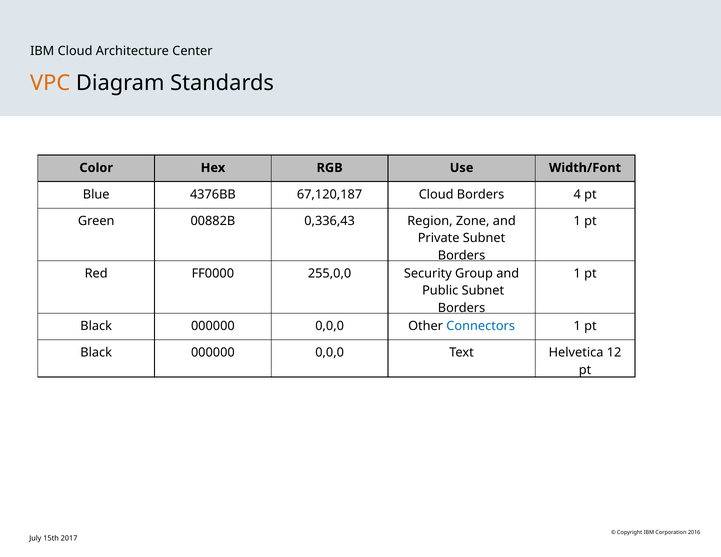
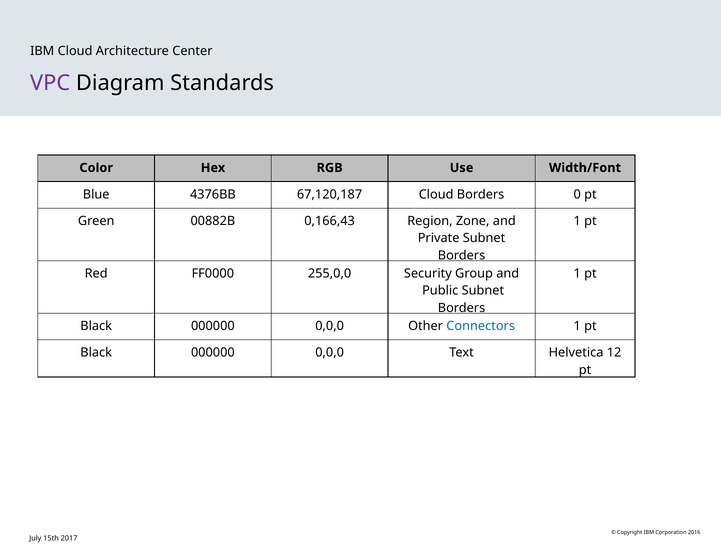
VPC colour: orange -> purple
4: 4 -> 0
0,336,43: 0,336,43 -> 0,166,43
